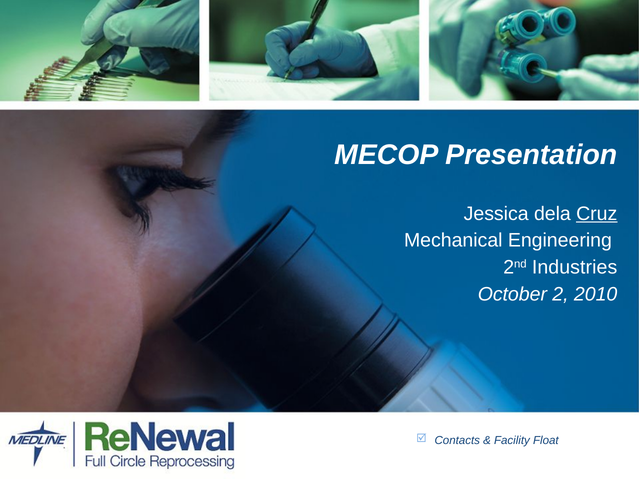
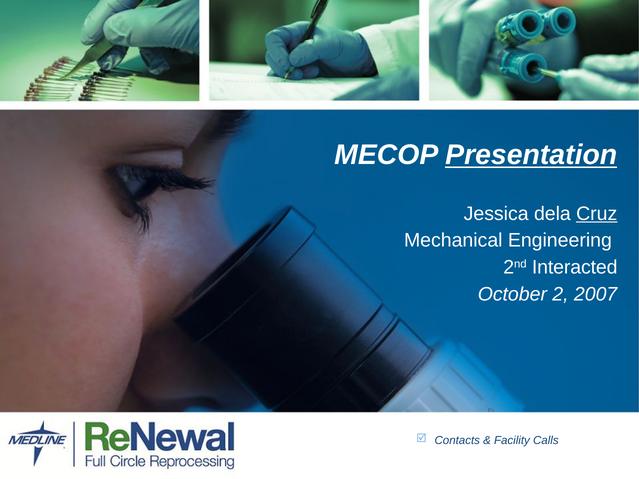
Presentation underline: none -> present
Industries: Industries -> Interacted
2010: 2010 -> 2007
Float: Float -> Calls
